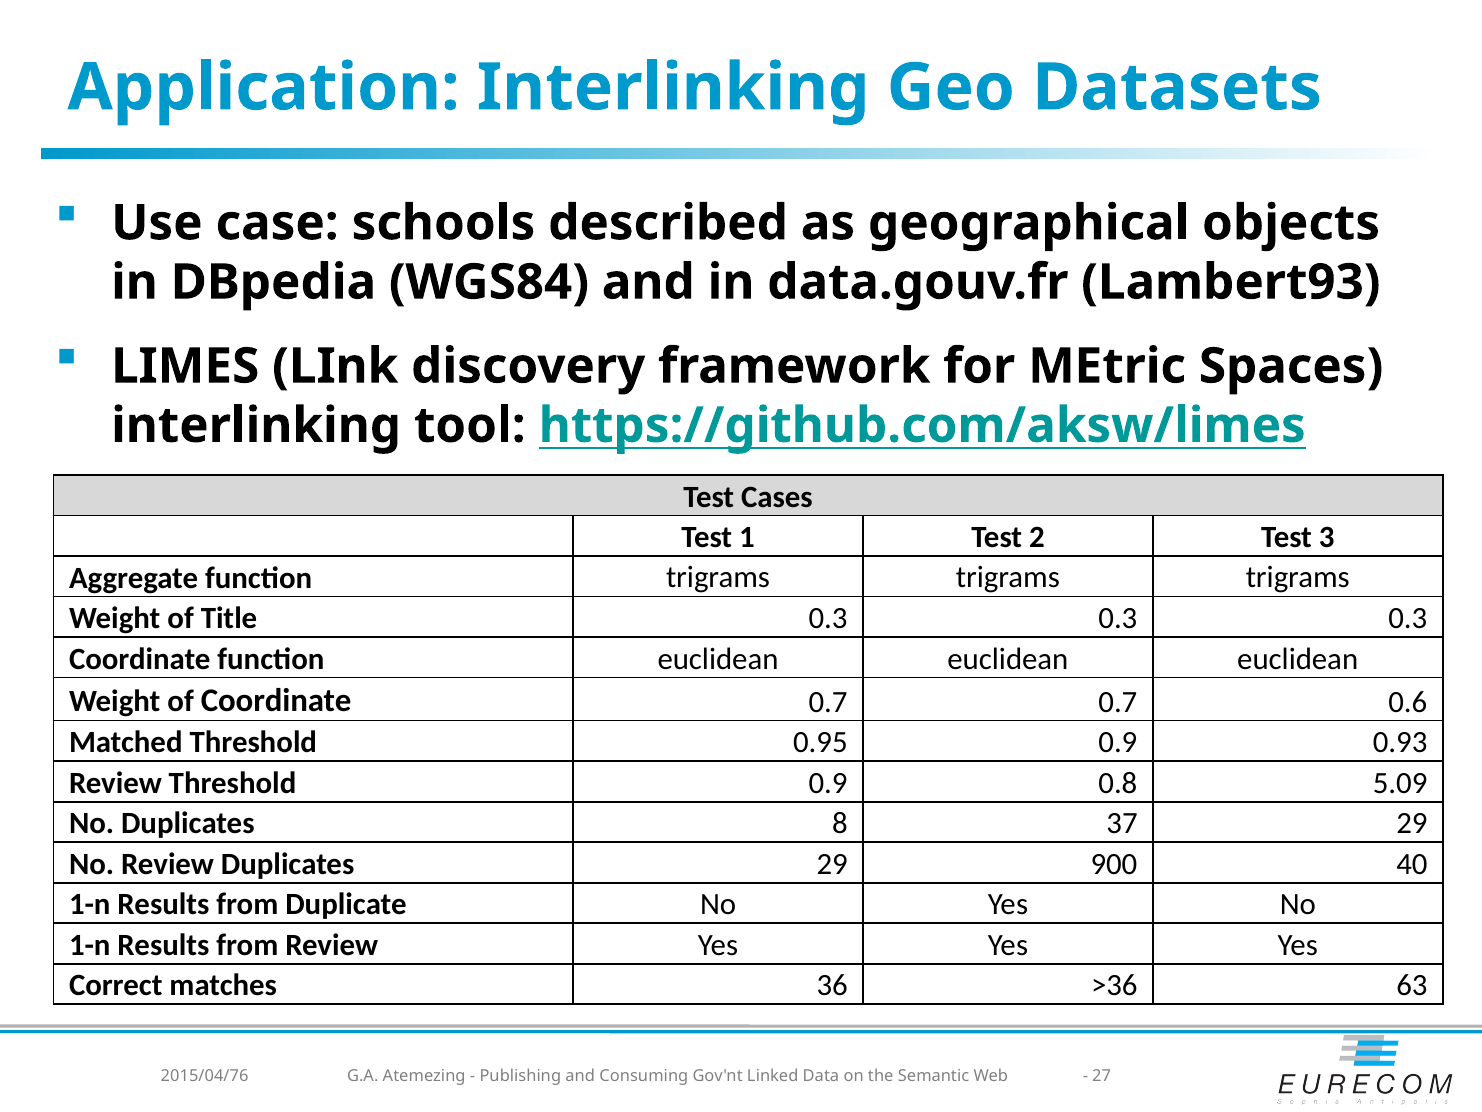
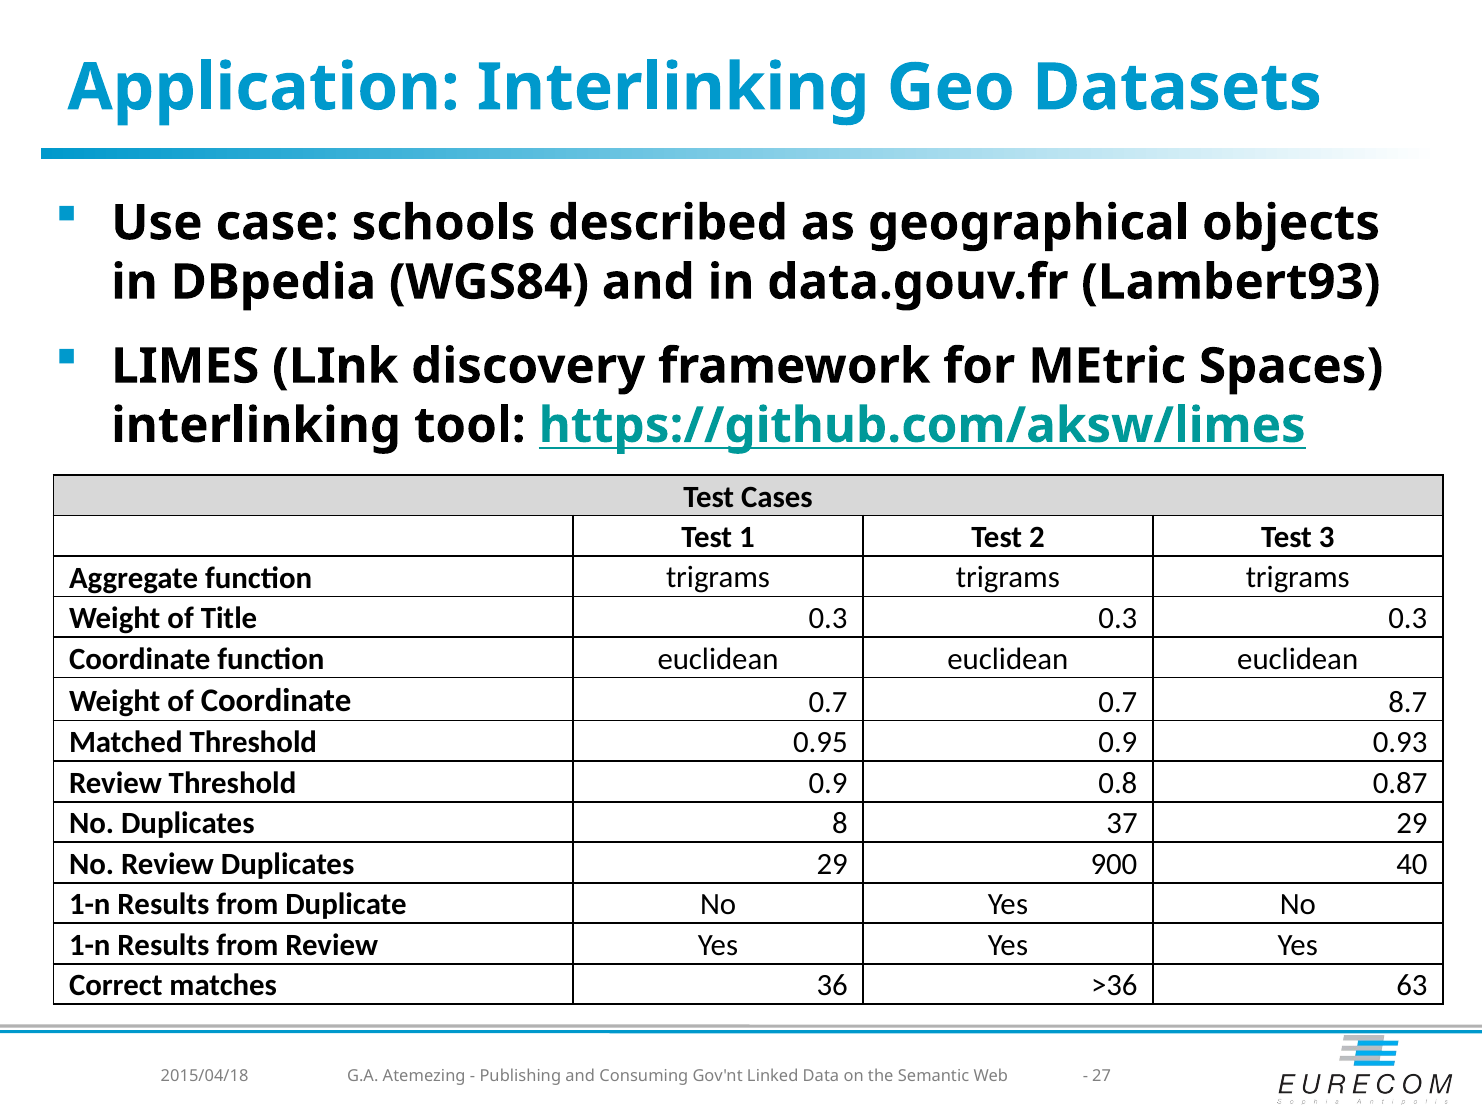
0.6: 0.6 -> 8.7
5.09: 5.09 -> 0.87
2015/04/76: 2015/04/76 -> 2015/04/18
